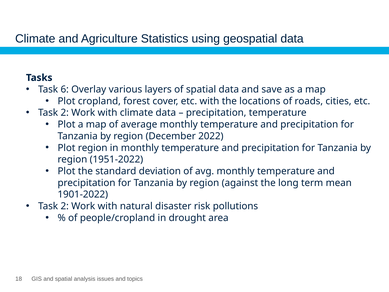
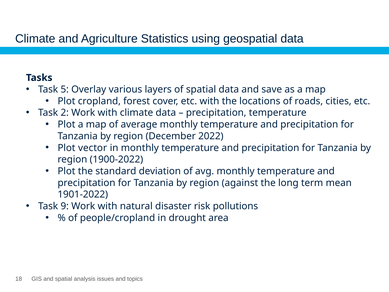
6: 6 -> 5
Plot region: region -> vector
1951-2022: 1951-2022 -> 1900-2022
2 at (65, 206): 2 -> 9
